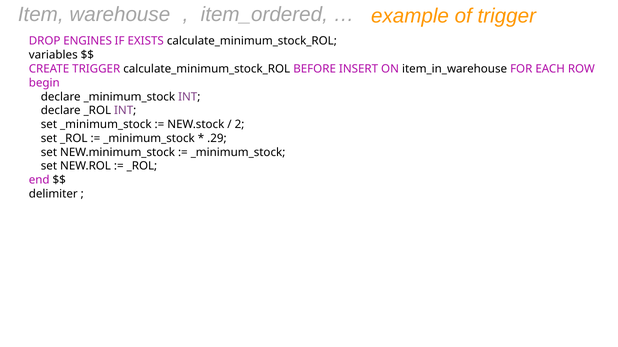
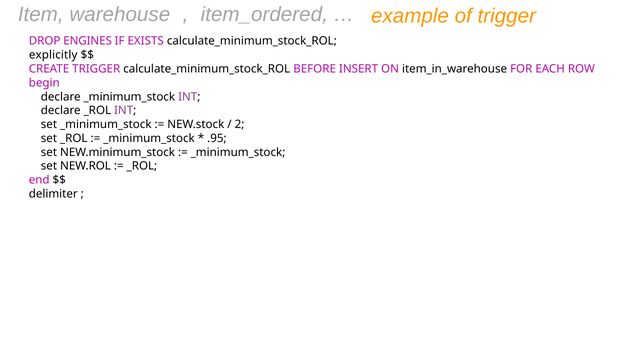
variables: variables -> explicitly
.29: .29 -> .95
